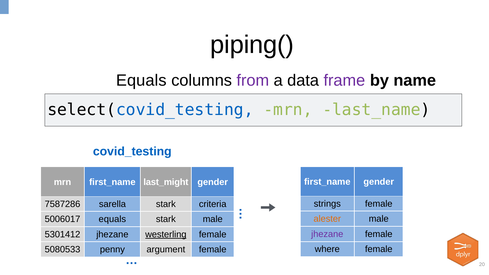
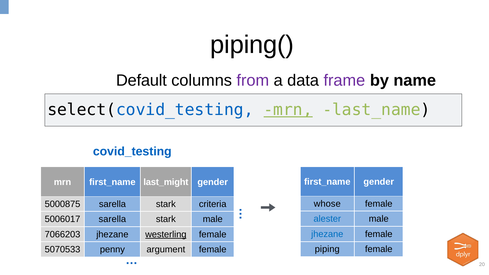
Equals at (141, 80): Equals -> Default
mrn at (288, 110) underline: none -> present
strings: strings -> whose
7587286: 7587286 -> 5000875
alester colour: orange -> blue
5006017 equals: equals -> sarella
jhezane at (327, 234) colour: purple -> blue
5301412: 5301412 -> 7066203
where: where -> piping
5080533: 5080533 -> 5070533
